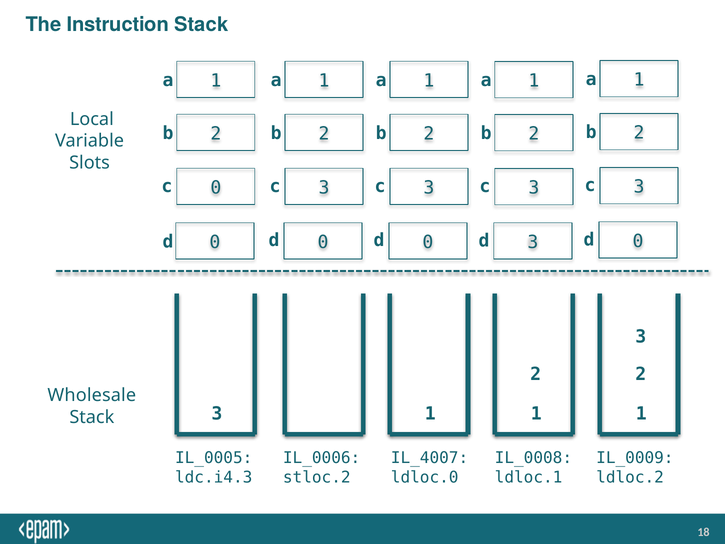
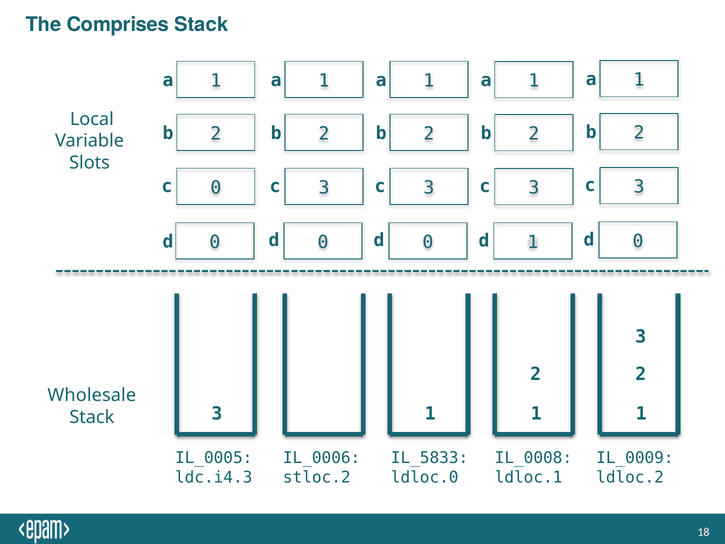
Instruction: Instruction -> Comprises
3 at (533, 242): 3 -> 1
IL_4007: IL_4007 -> IL_5833
